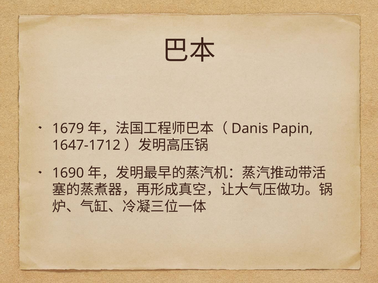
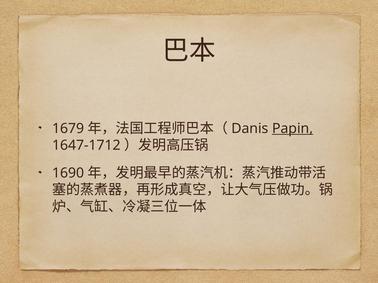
Papin underline: none -> present
